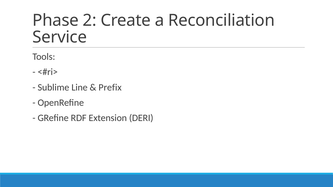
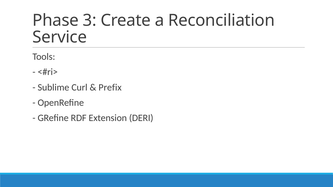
2: 2 -> 3
Line: Line -> Curl
